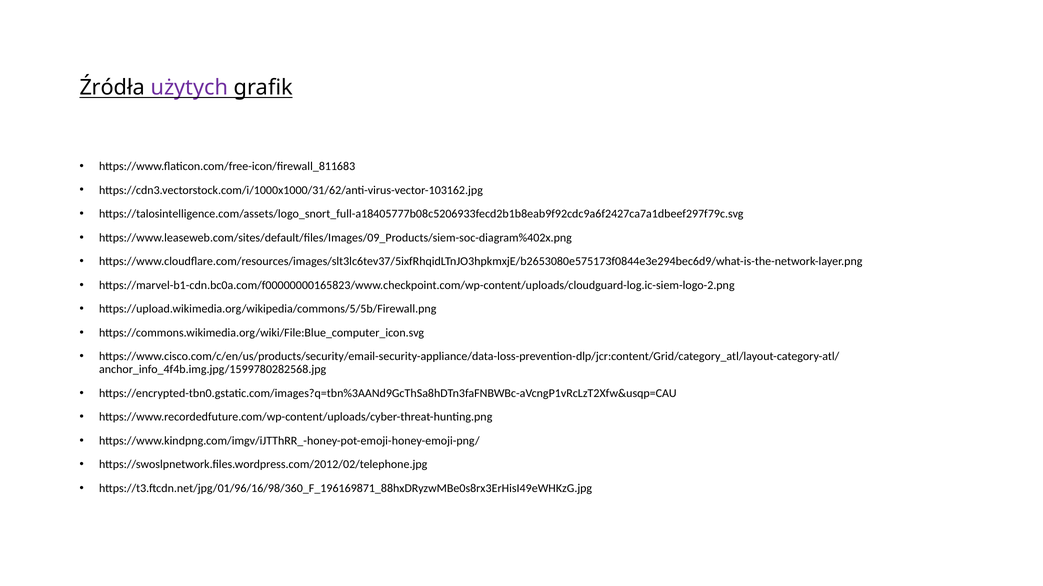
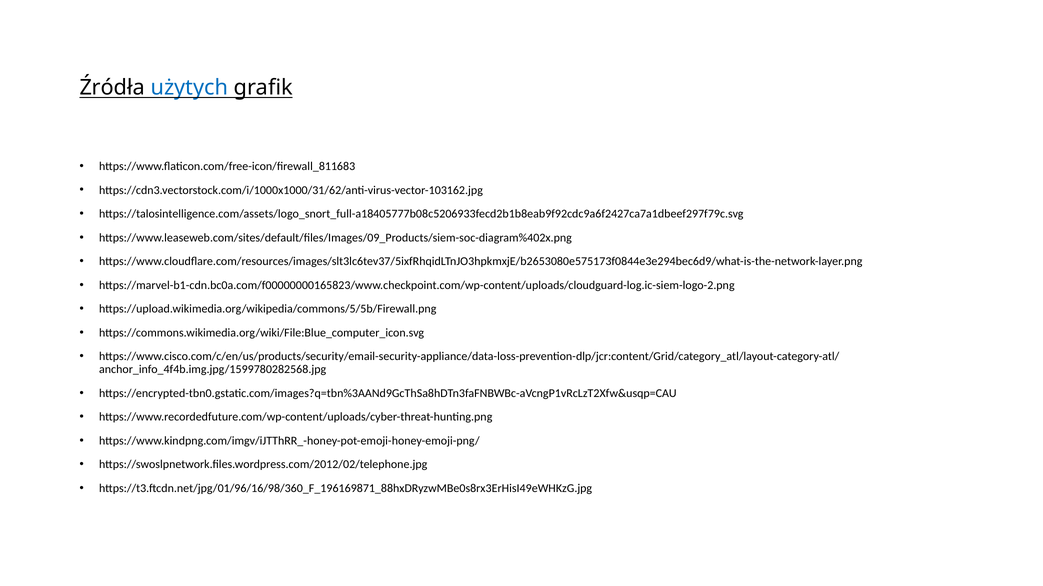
użytych colour: purple -> blue
